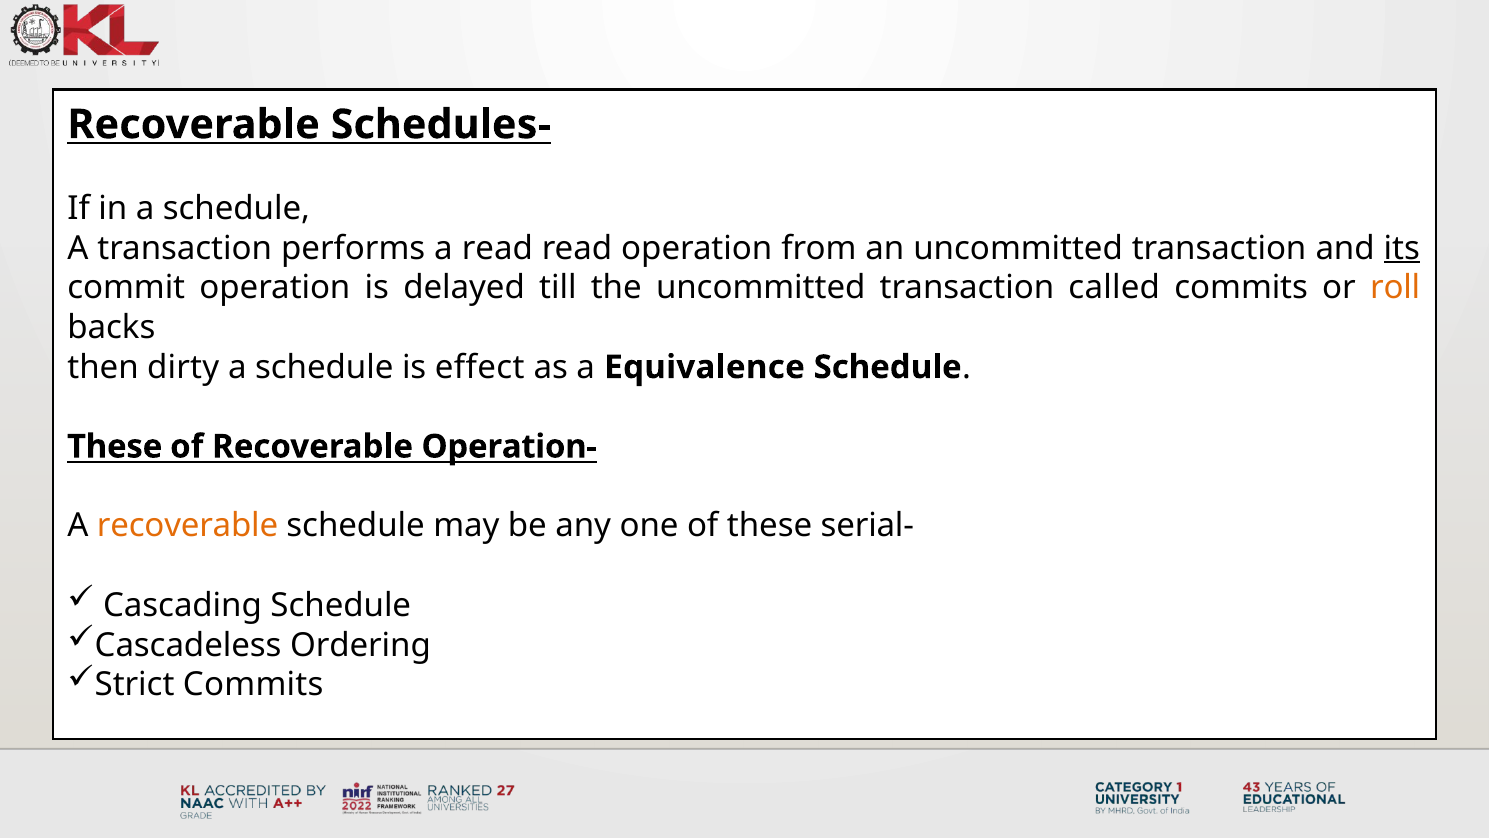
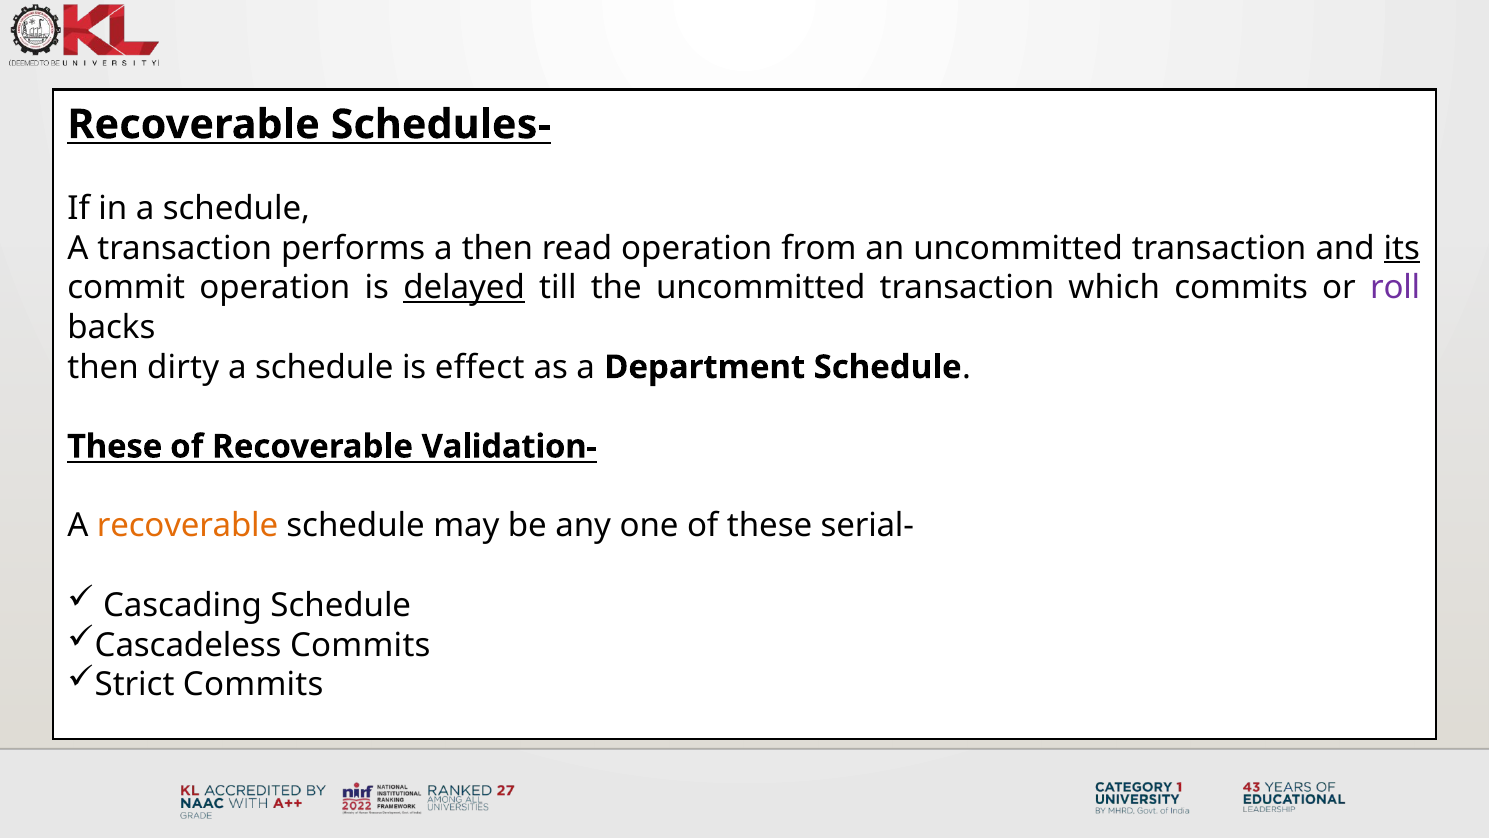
a read: read -> then
delayed underline: none -> present
called: called -> which
roll colour: orange -> purple
Equivalence: Equivalence -> Department
Operation-: Operation- -> Validation-
Cascadeless Ordering: Ordering -> Commits
